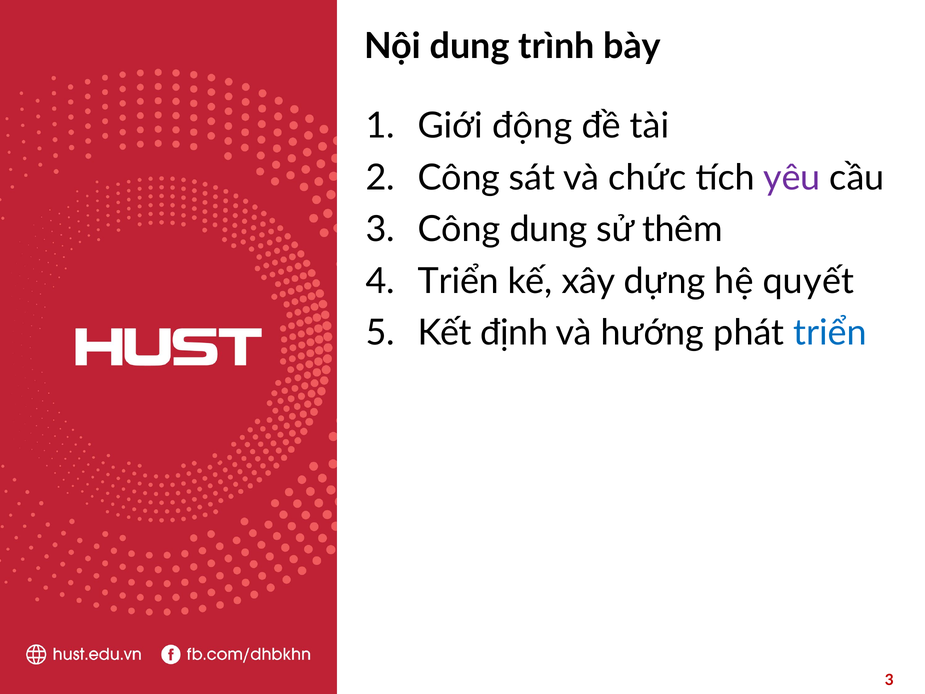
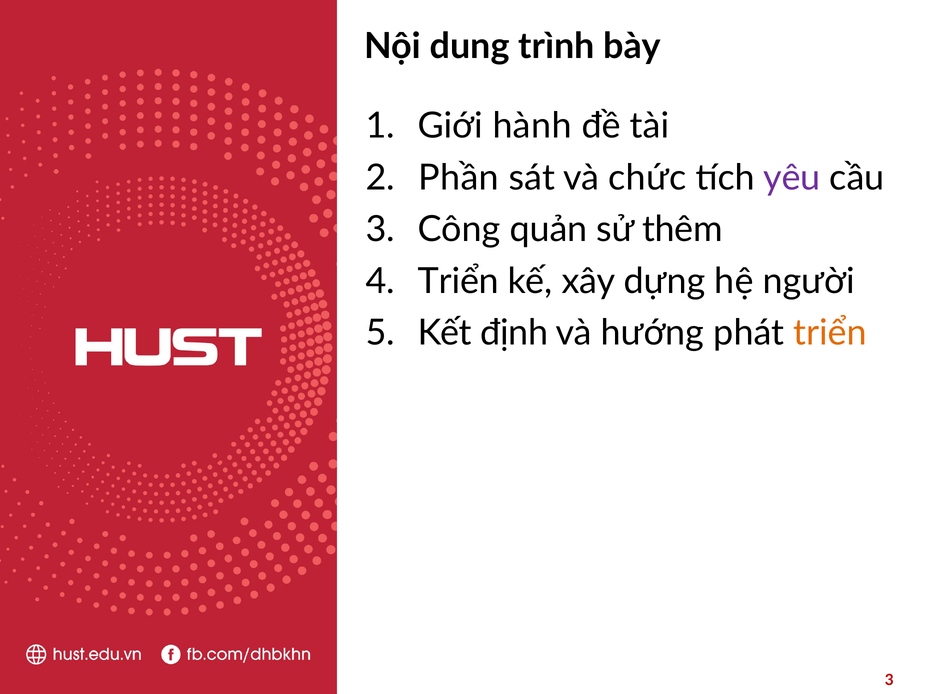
động: động -> hành
Công at (459, 178): Công -> Phần
Công dung: dung -> quản
quyết: quyết -> người
triển at (830, 333) colour: blue -> orange
